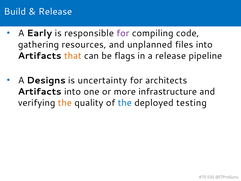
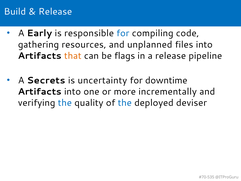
for at (123, 33) colour: purple -> blue
Designs: Designs -> Secrets
architects: architects -> downtime
infrastructure: infrastructure -> incrementally
the at (65, 103) colour: orange -> blue
testing: testing -> deviser
